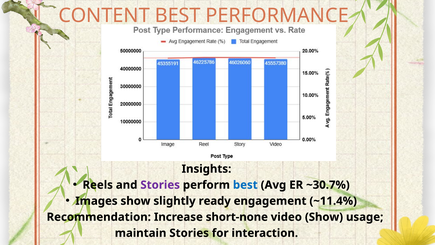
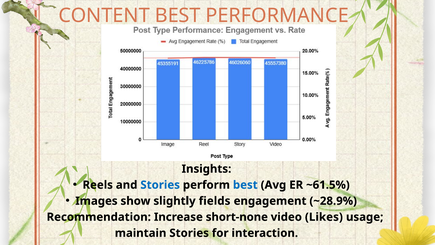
Stories at (160, 185) colour: purple -> blue
~30.7%: ~30.7% -> ~61.5%
ready: ready -> fields
~11.4%: ~11.4% -> ~28.9%
video Show: Show -> Likes
